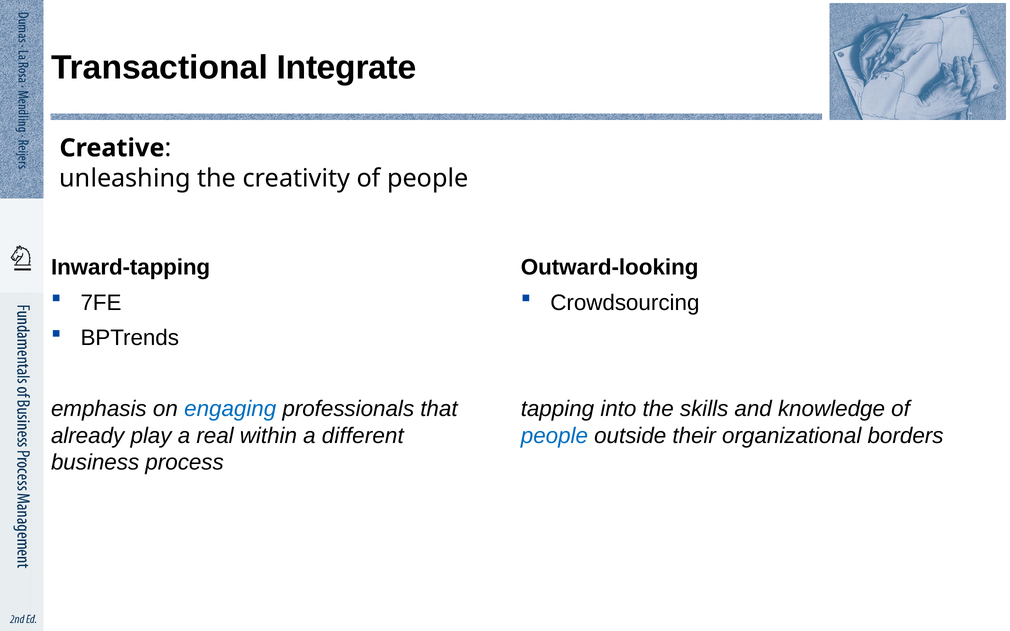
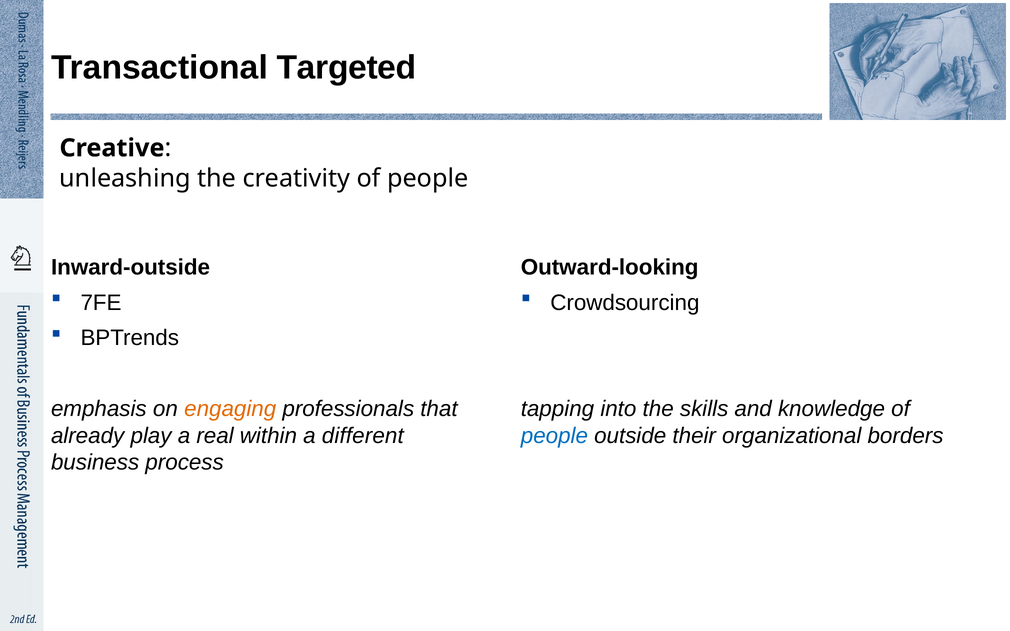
Integrate: Integrate -> Targeted
Inward-tapping: Inward-tapping -> Inward-outside
engaging colour: blue -> orange
